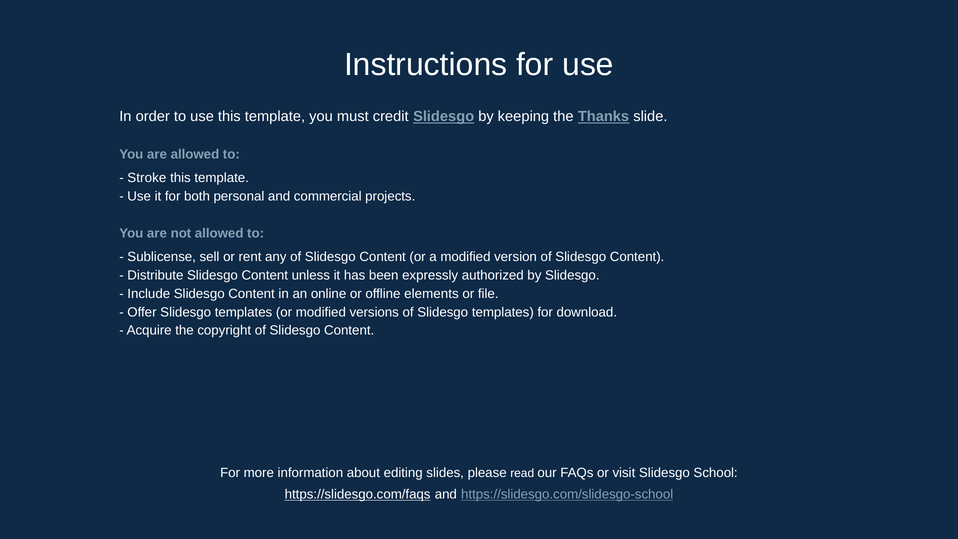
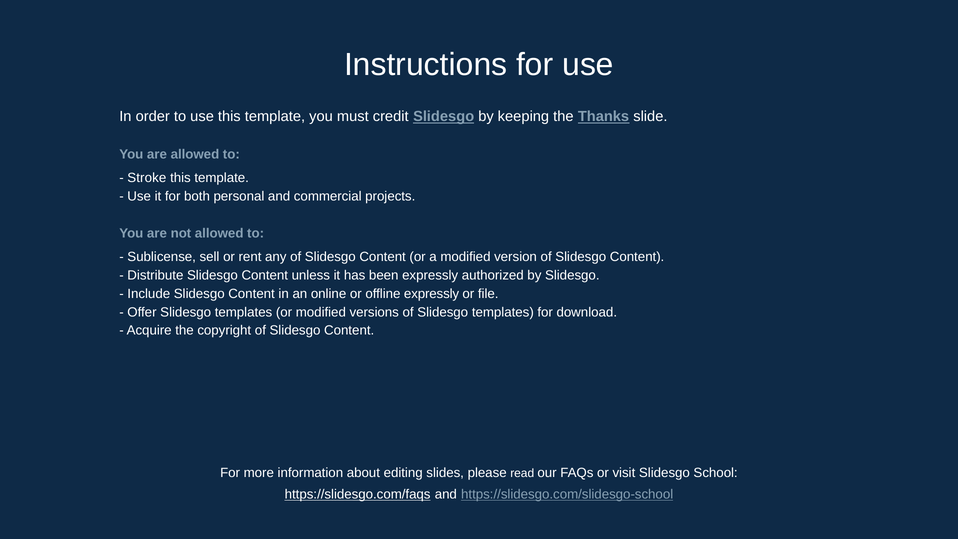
offline elements: elements -> expressly
